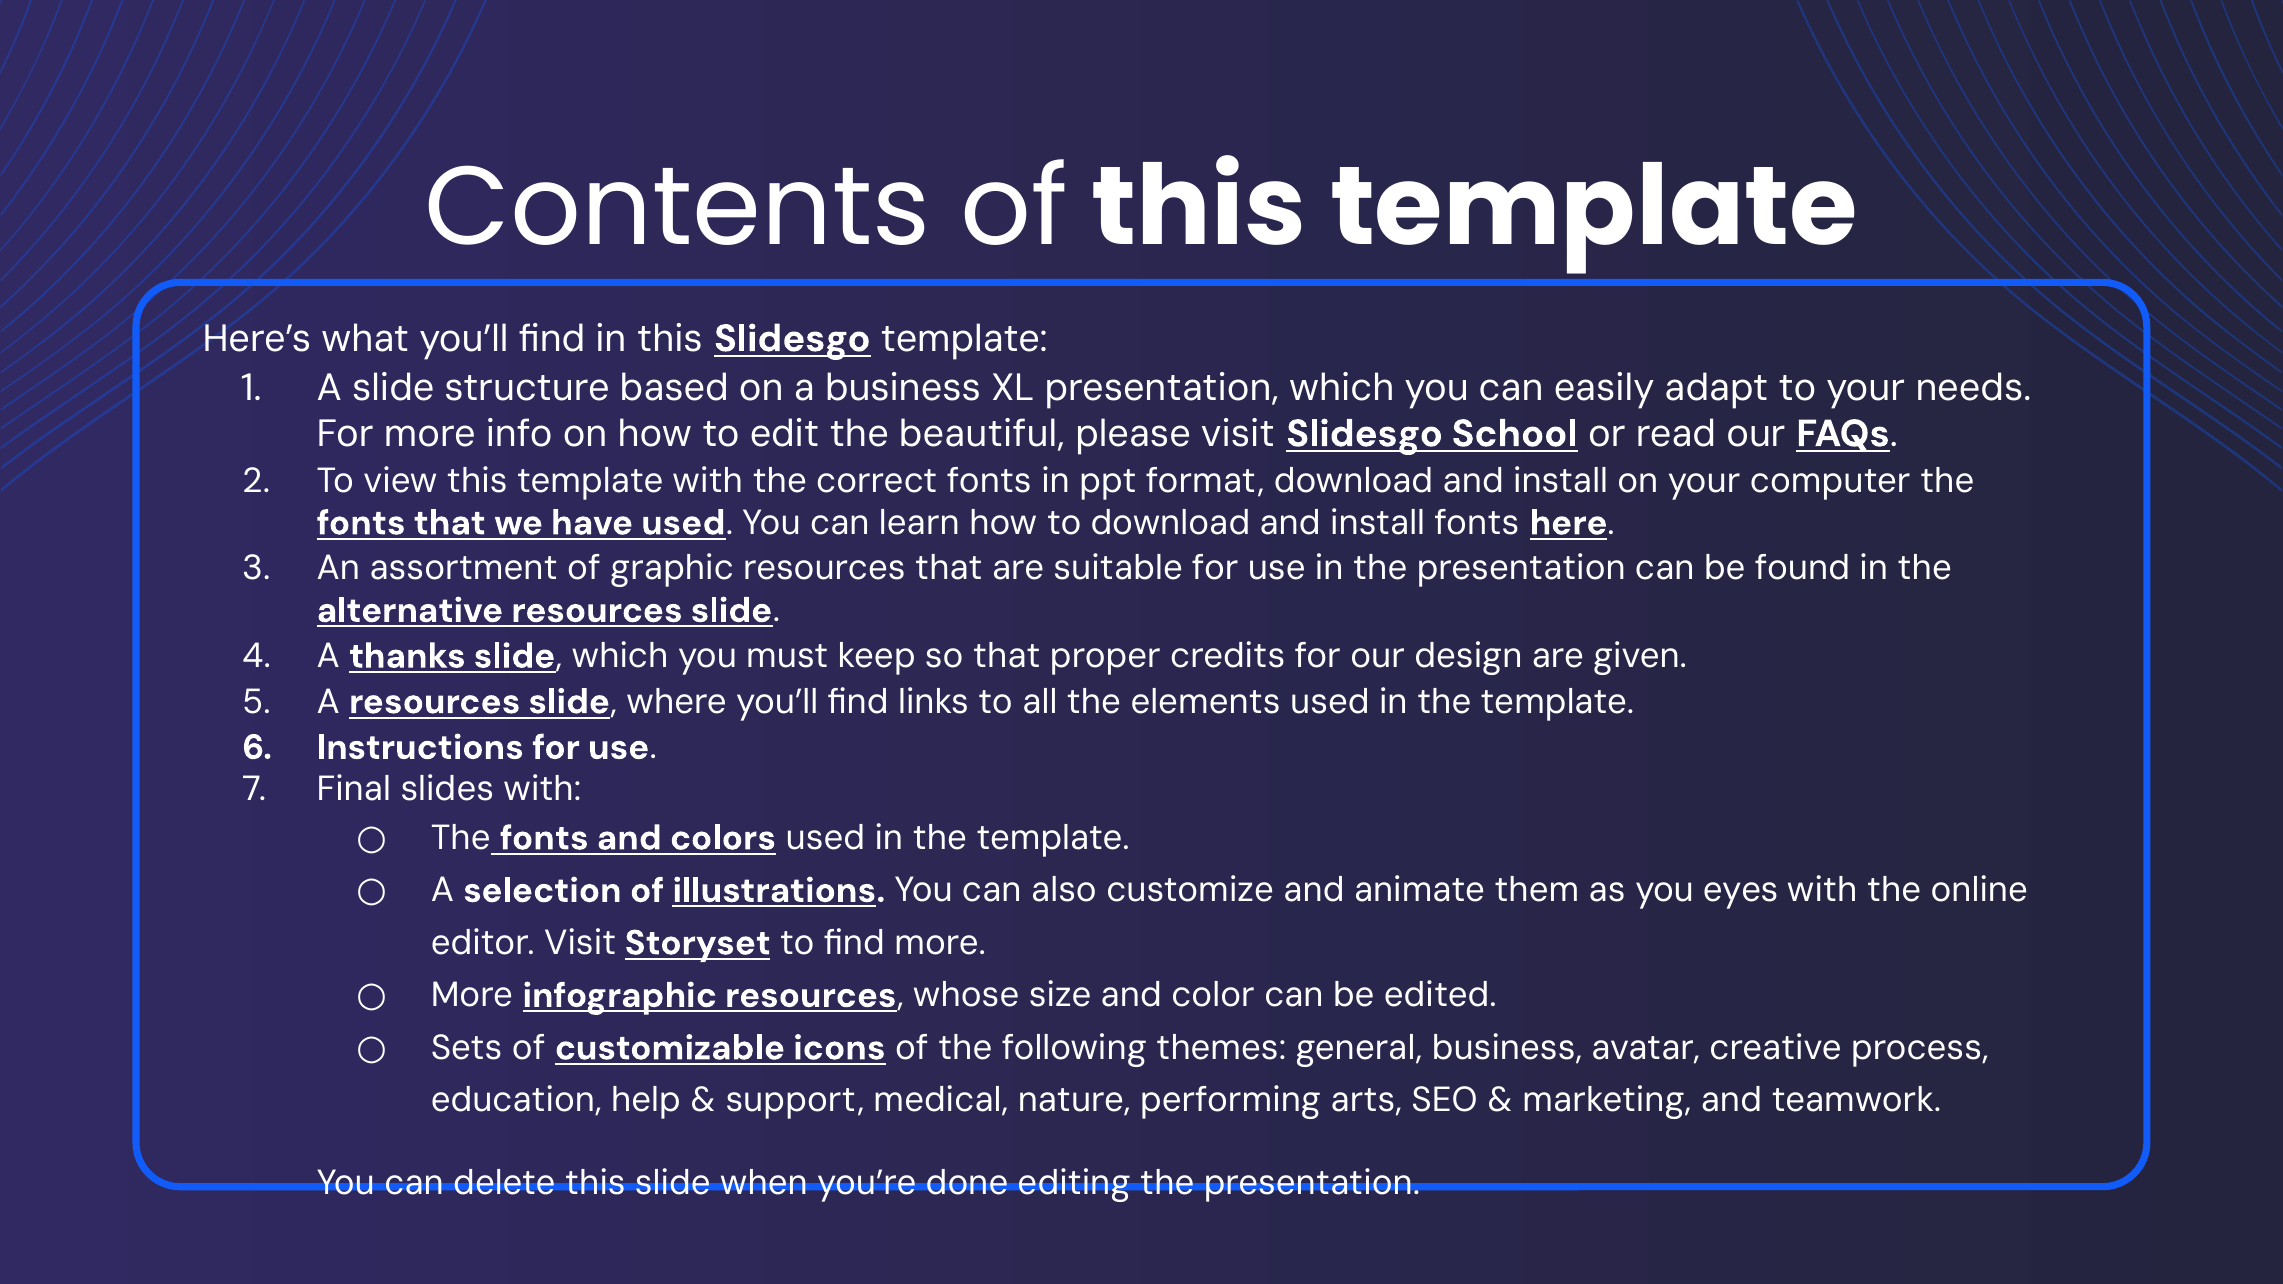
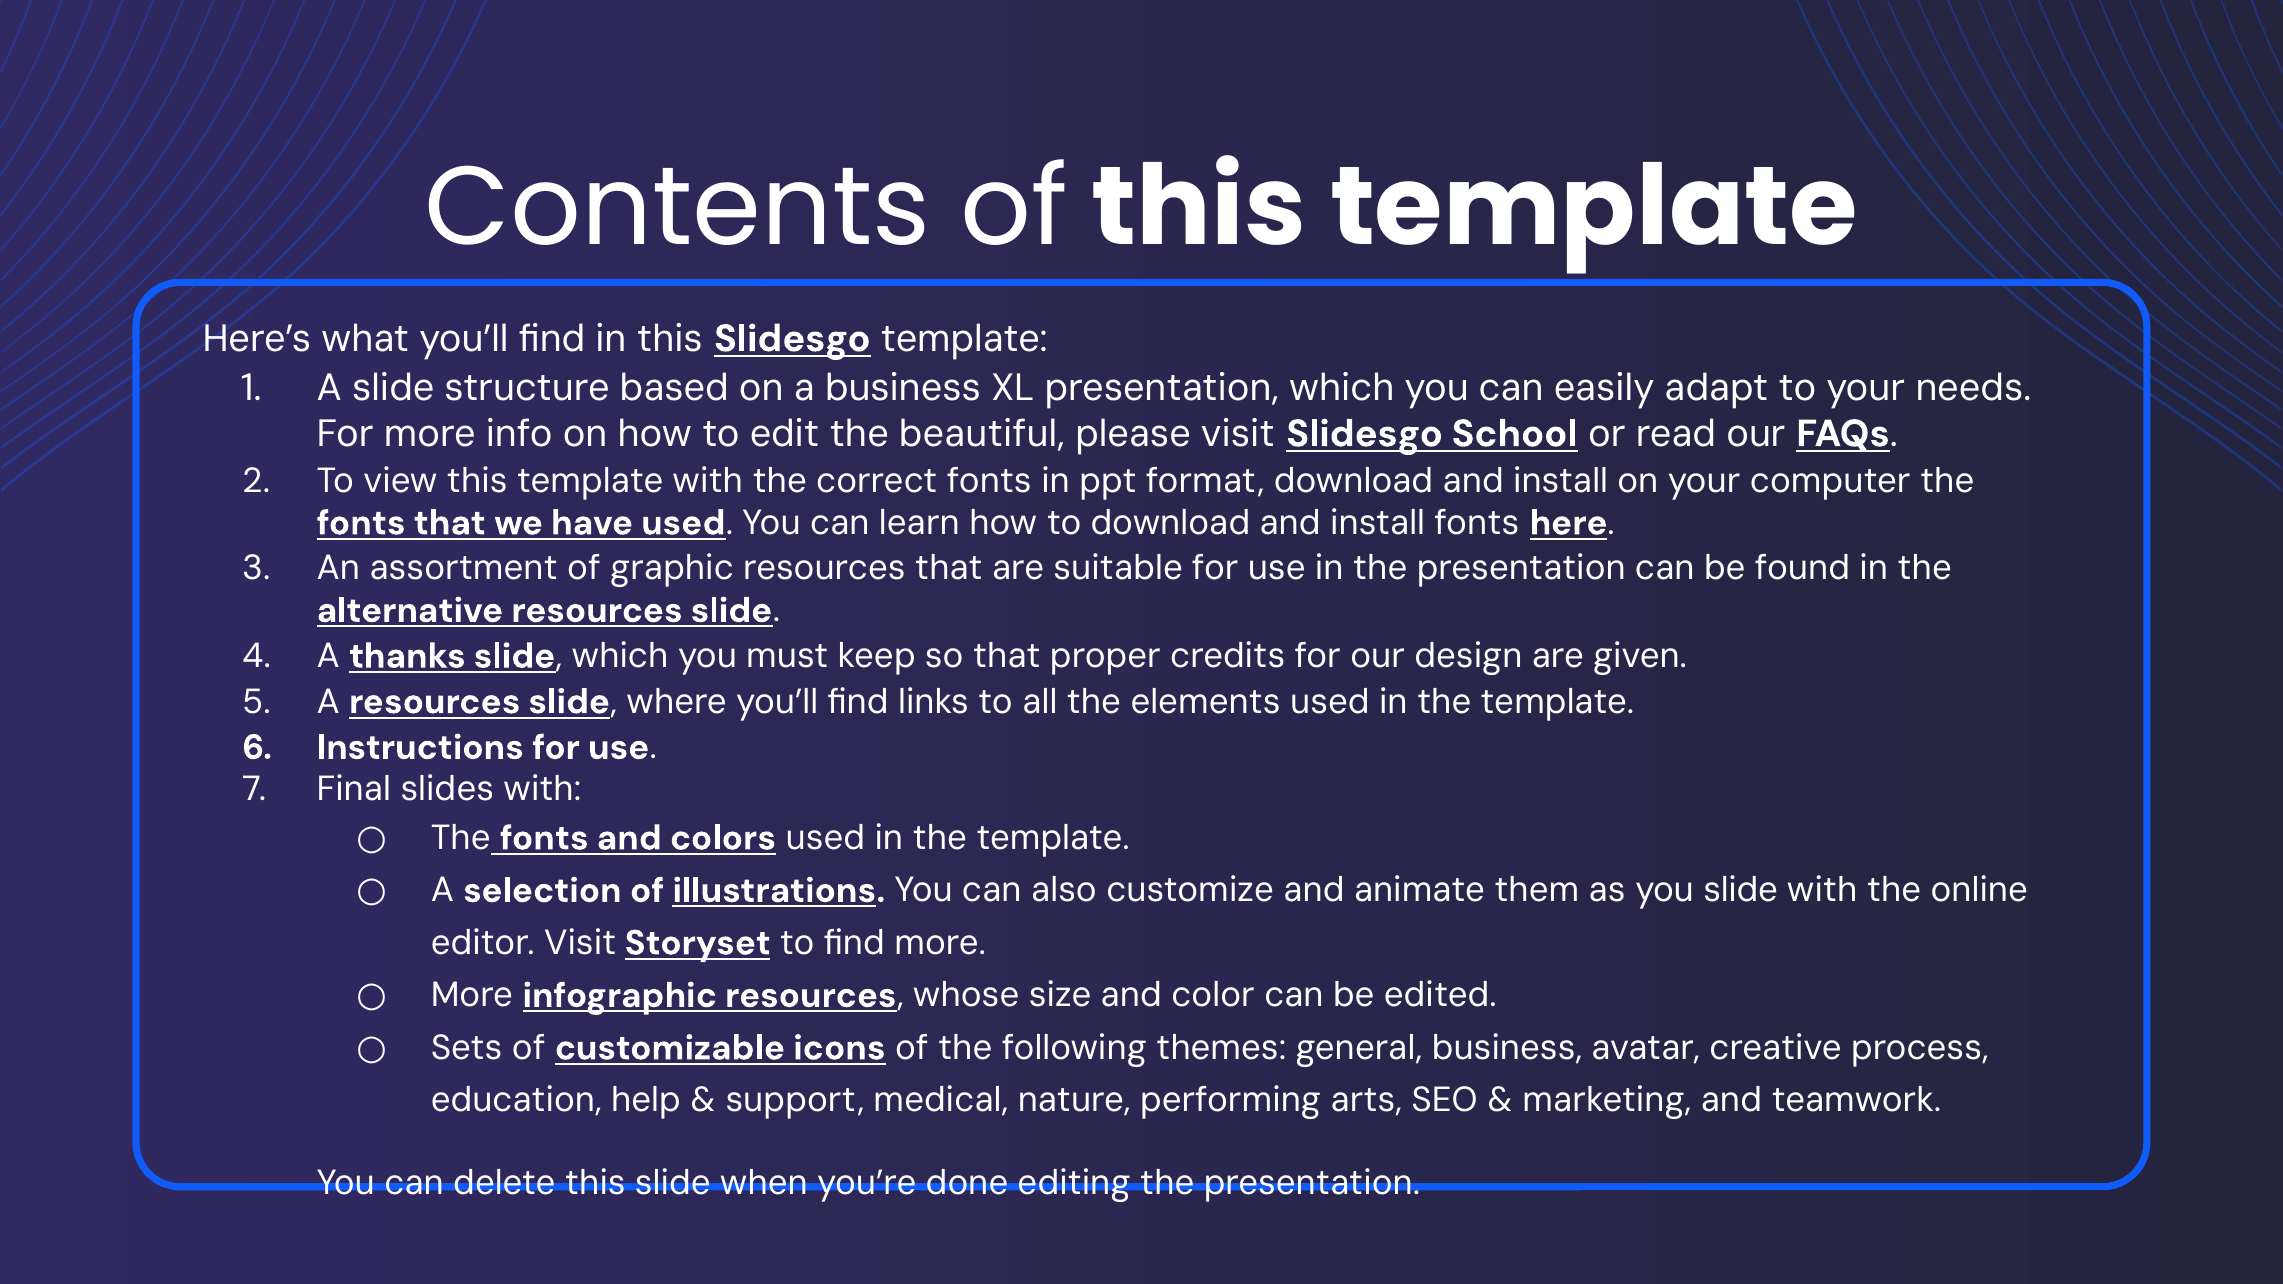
you eyes: eyes -> slide
